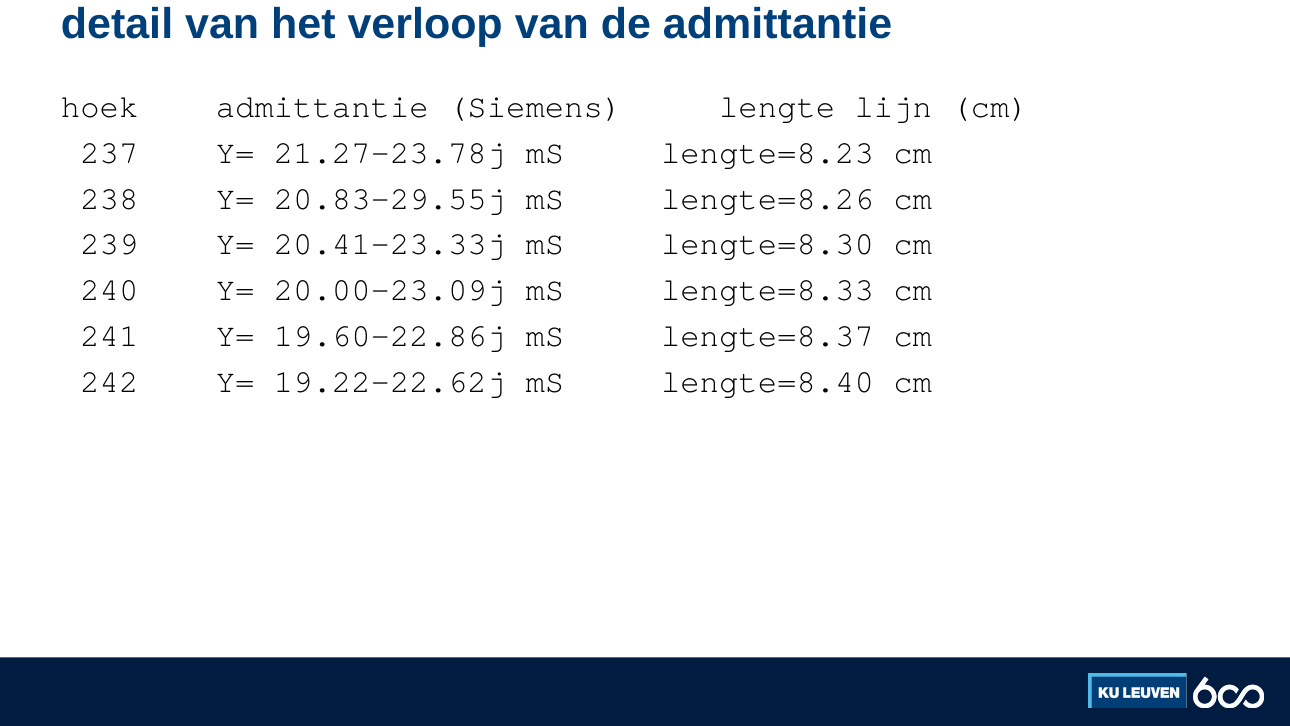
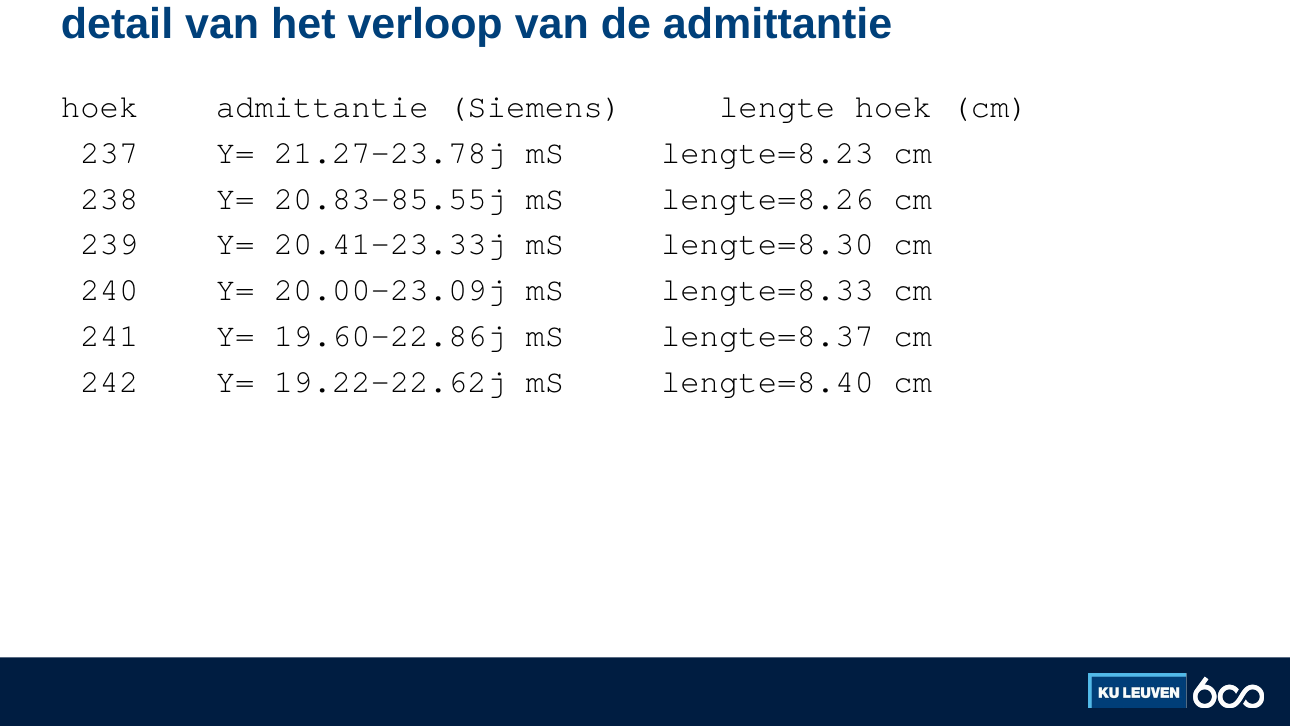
lengte lijn: lijn -> hoek
20.83-29.55j: 20.83-29.55j -> 20.83-85.55j
